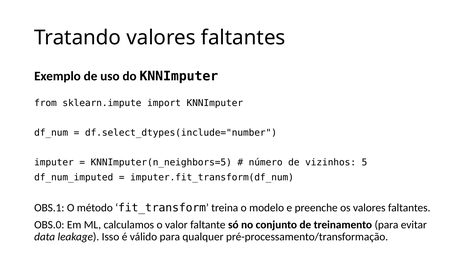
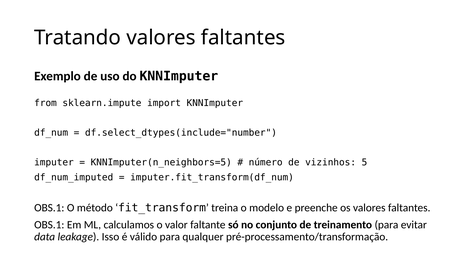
OBS.0 at (49, 224): OBS.0 -> OBS.1
